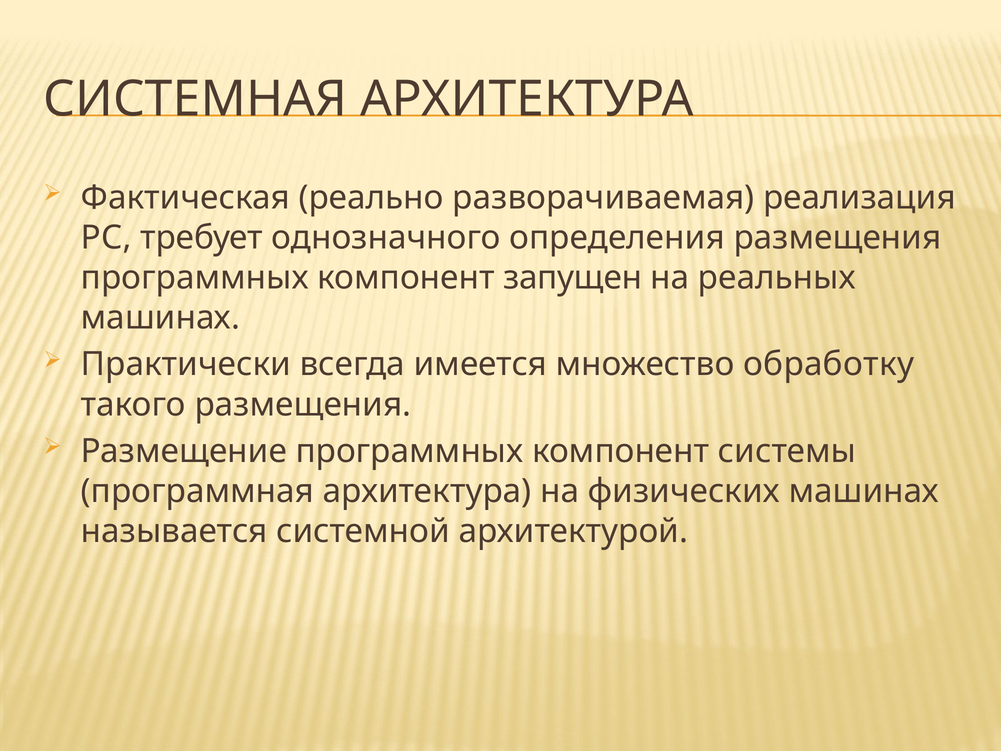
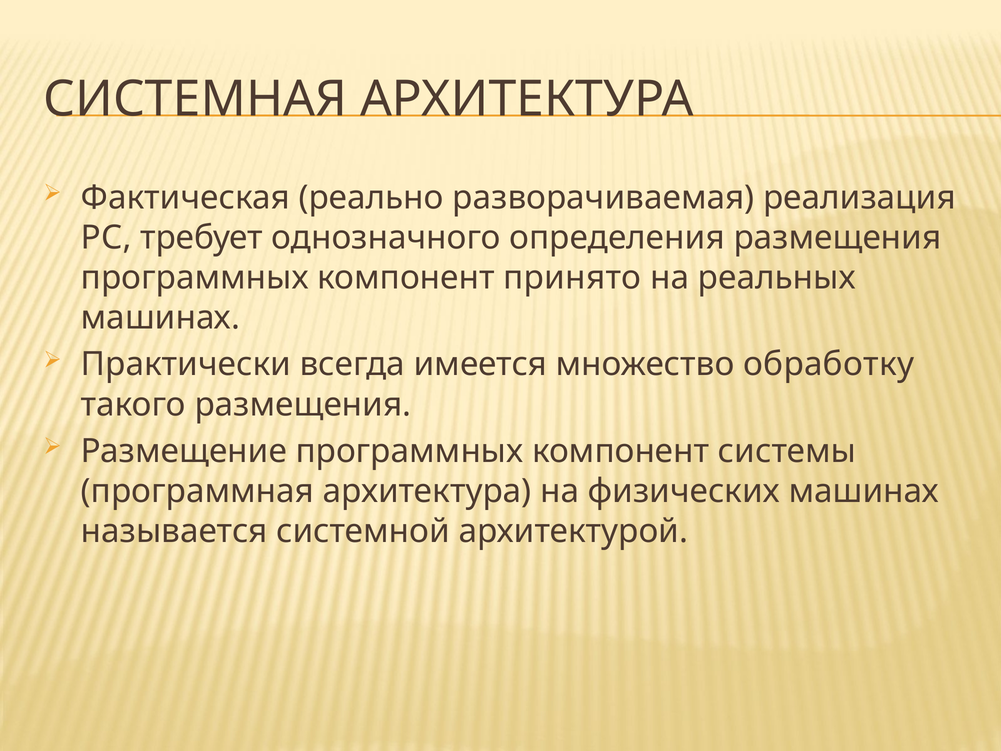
запущен: запущен -> принято
